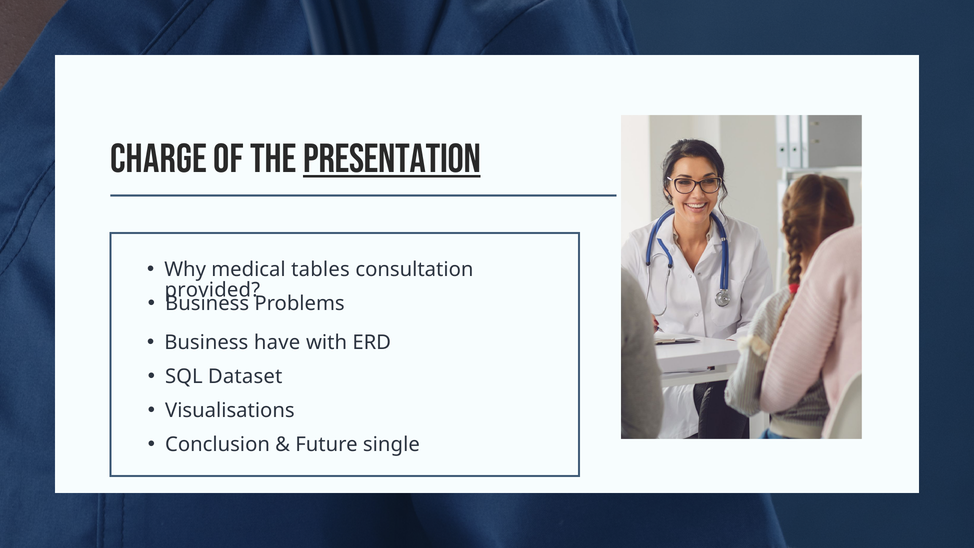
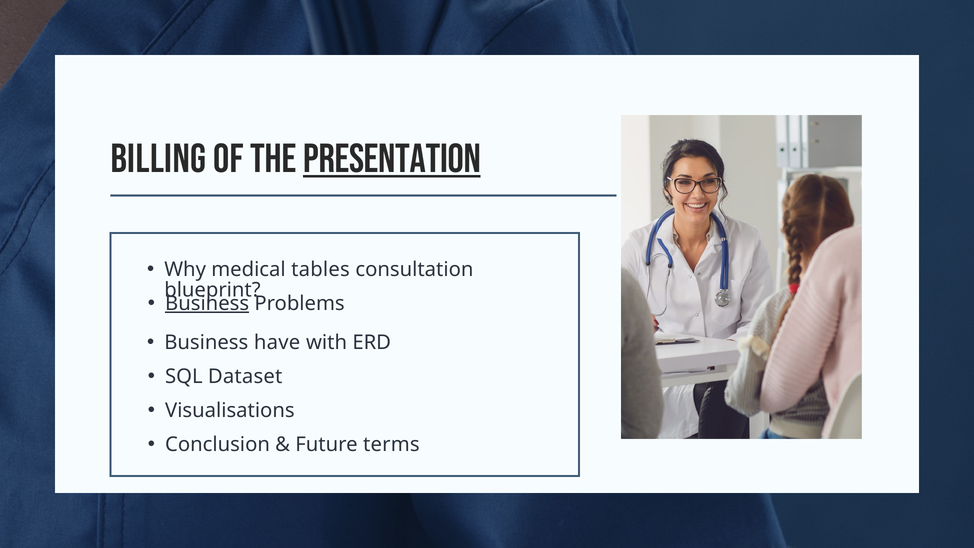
CHARGE: CHARGE -> BILLING
provided: provided -> blueprint
Business at (207, 304) underline: none -> present
single: single -> terms
